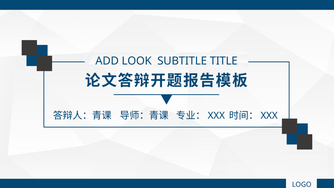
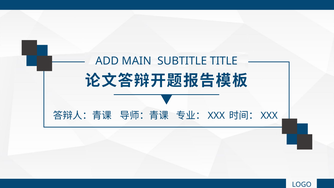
LOOK: LOOK -> MAIN
